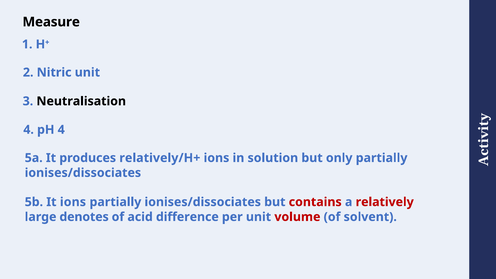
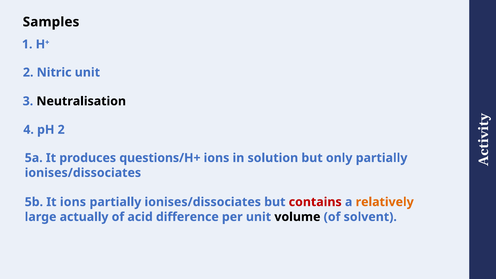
Measure: Measure -> Samples
pH 4: 4 -> 2
relatively/H+: relatively/H+ -> questions/H+
relatively colour: red -> orange
denotes: denotes -> actually
volume colour: red -> black
